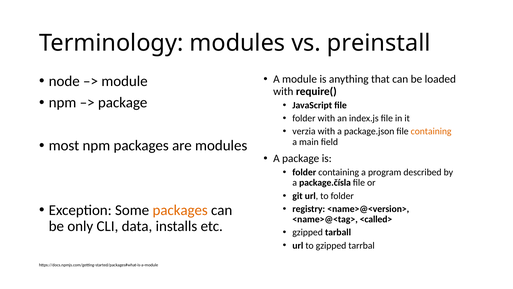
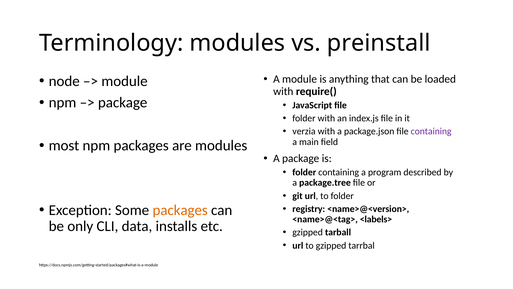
containing at (431, 131) colour: orange -> purple
package.čísla: package.čísla -> package.tree
<called>: <called> -> <labels>
